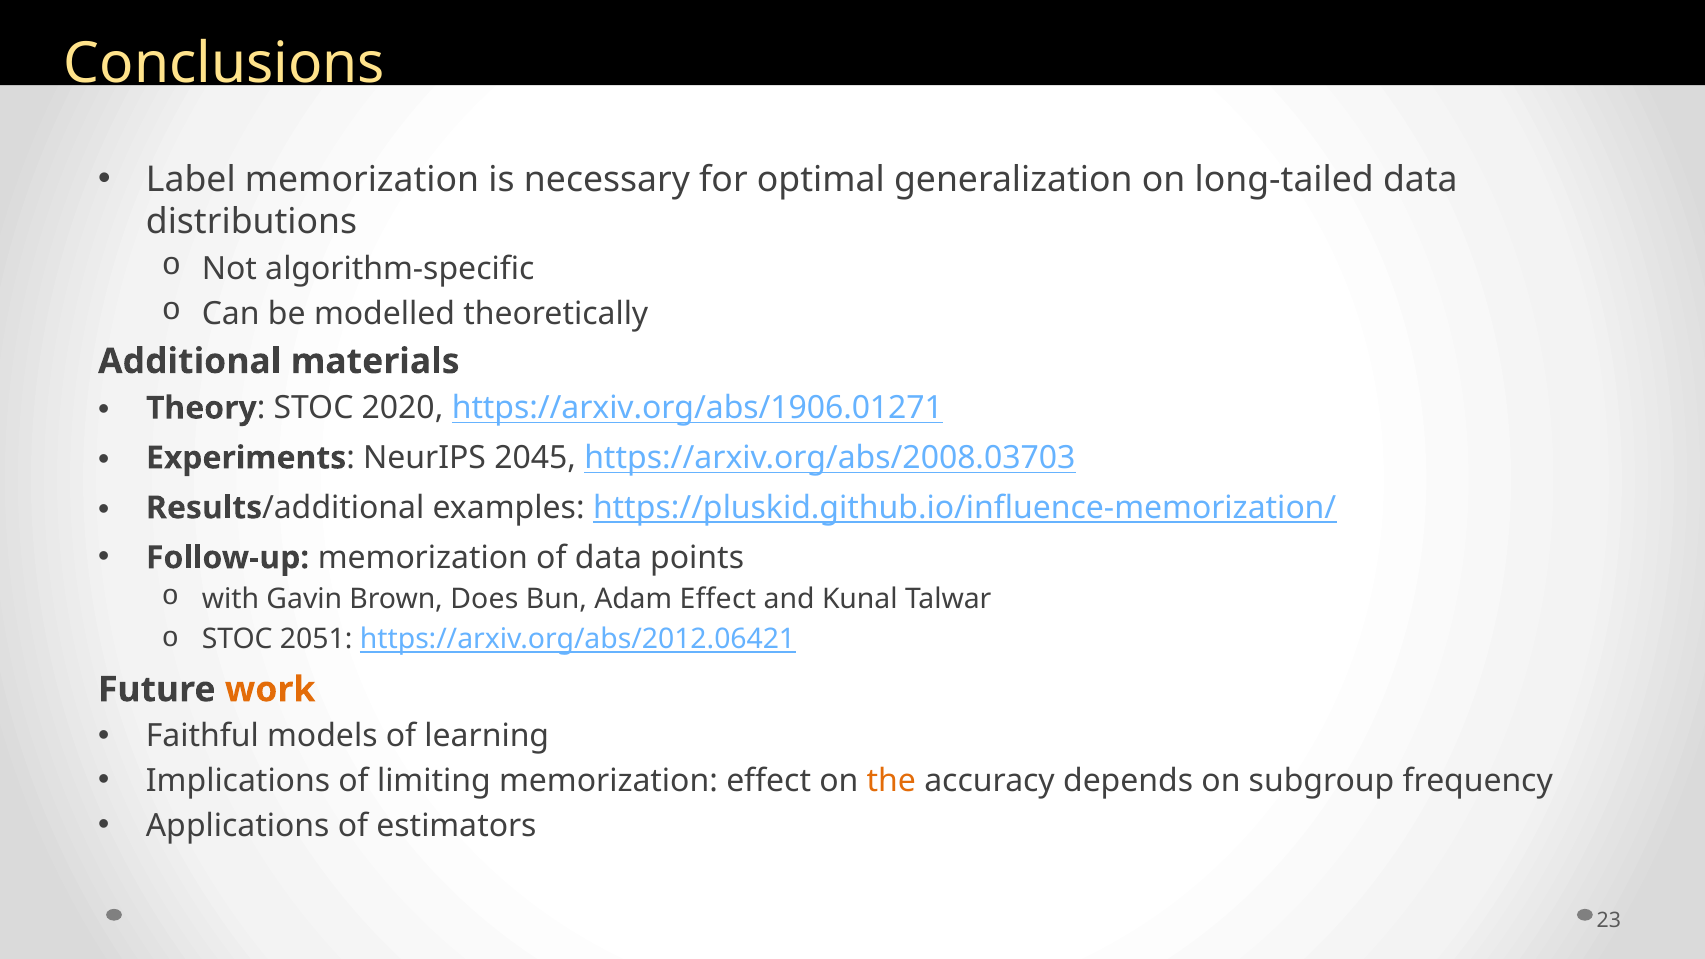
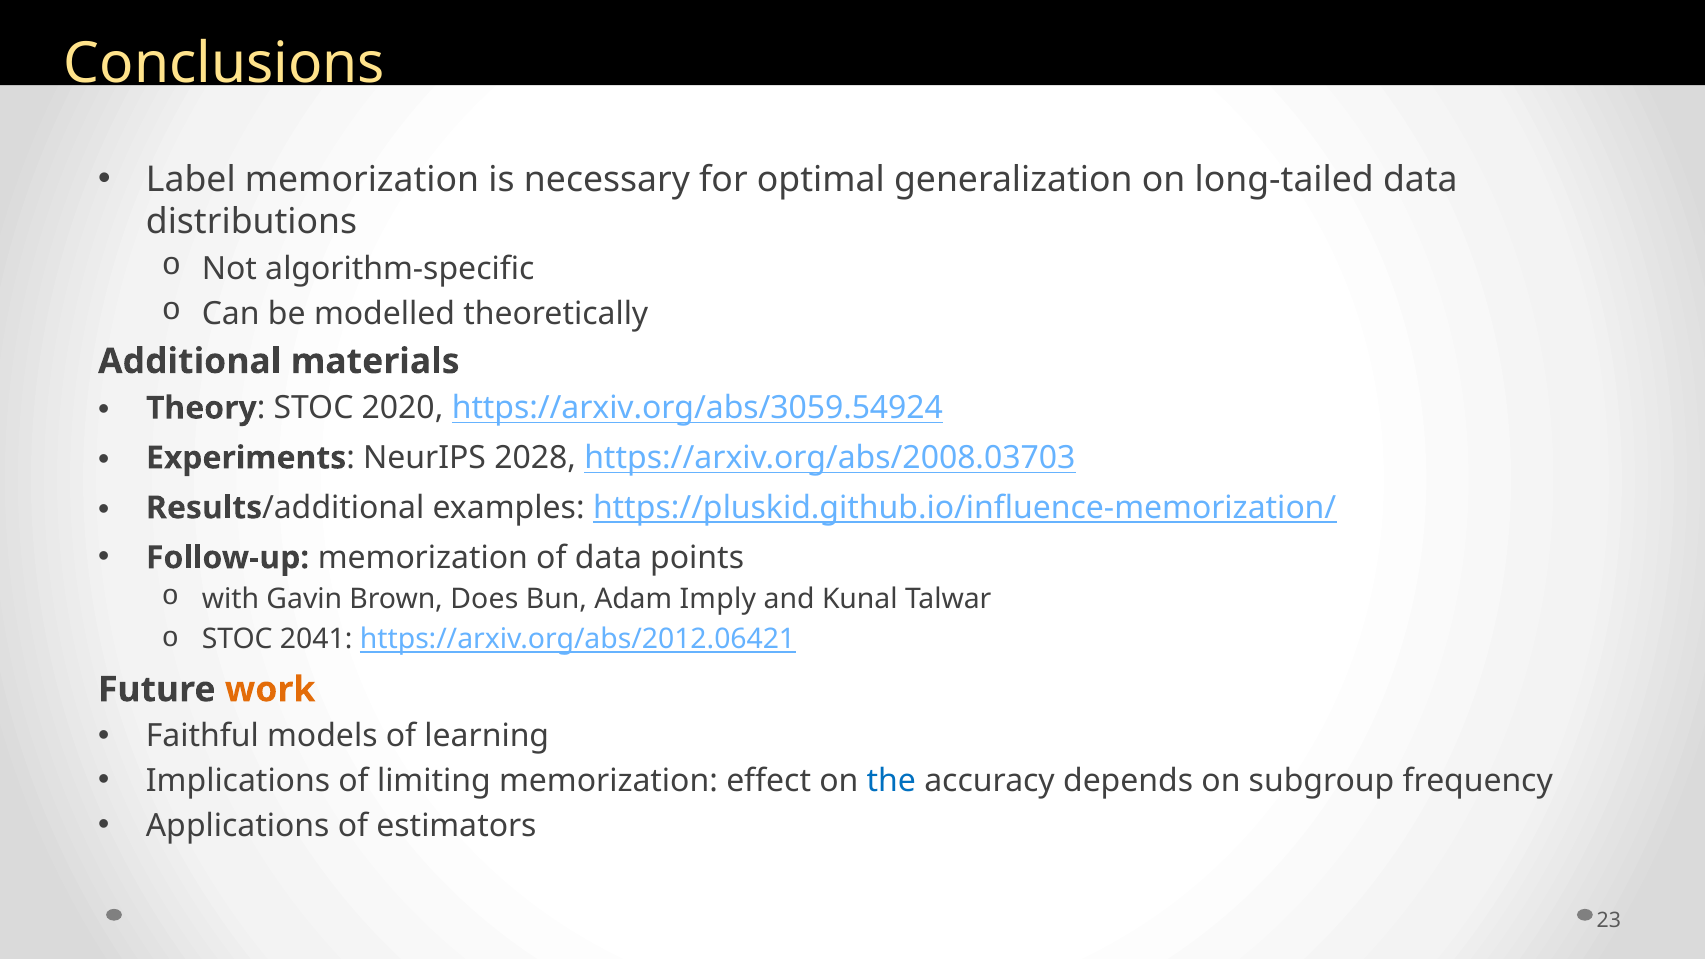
https://arxiv.org/abs/1906.01271: https://arxiv.org/abs/1906.01271 -> https://arxiv.org/abs/3059.54924
2045: 2045 -> 2028
Adam Effect: Effect -> Imply
2051: 2051 -> 2041
the colour: orange -> blue
